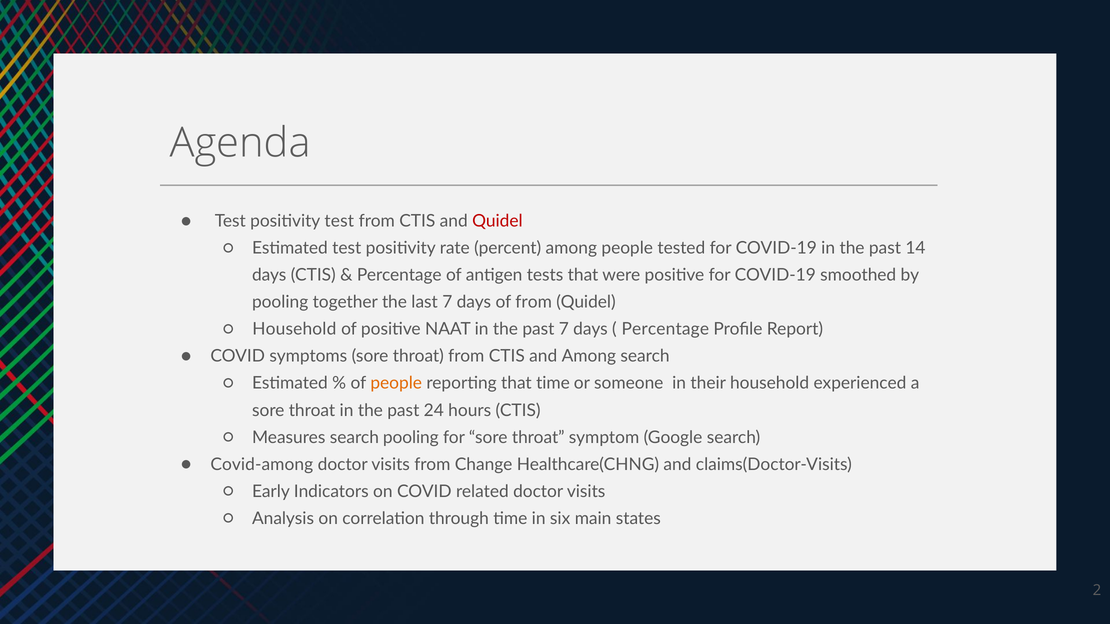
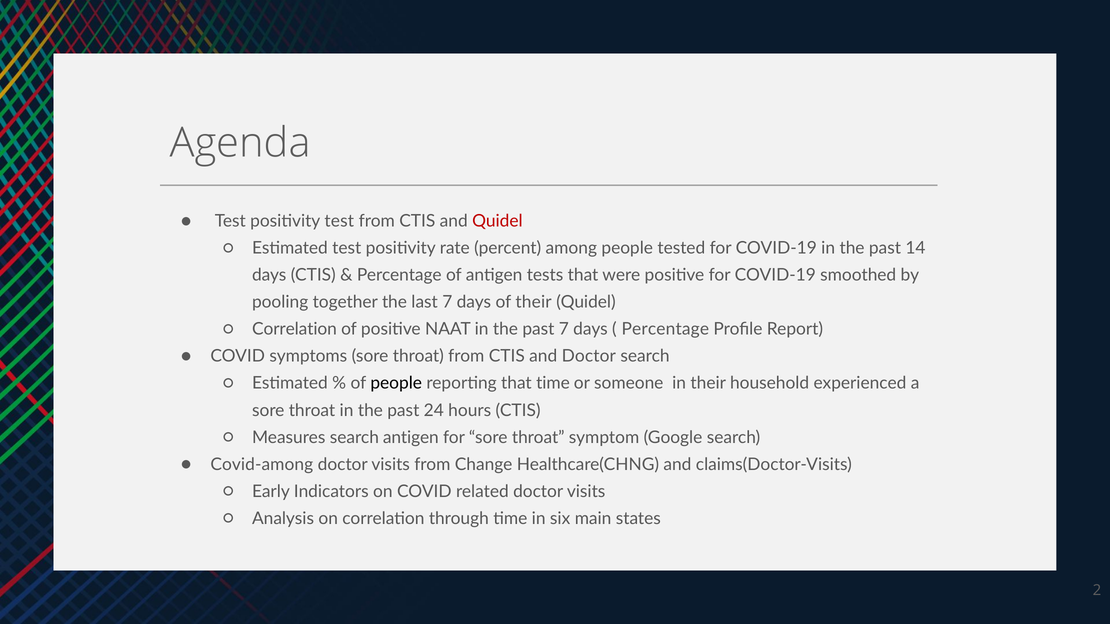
of from: from -> their
Household at (294, 329): Household -> Correlation
and Among: Among -> Doctor
people at (396, 383) colour: orange -> black
search pooling: pooling -> antigen
